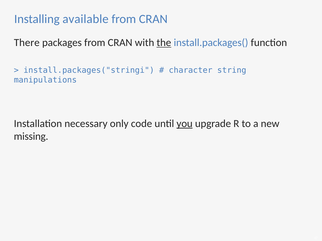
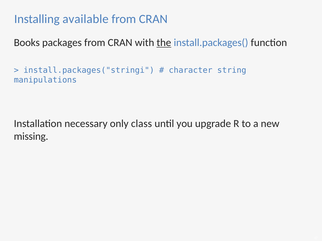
There: There -> Books
code: code -> class
you underline: present -> none
